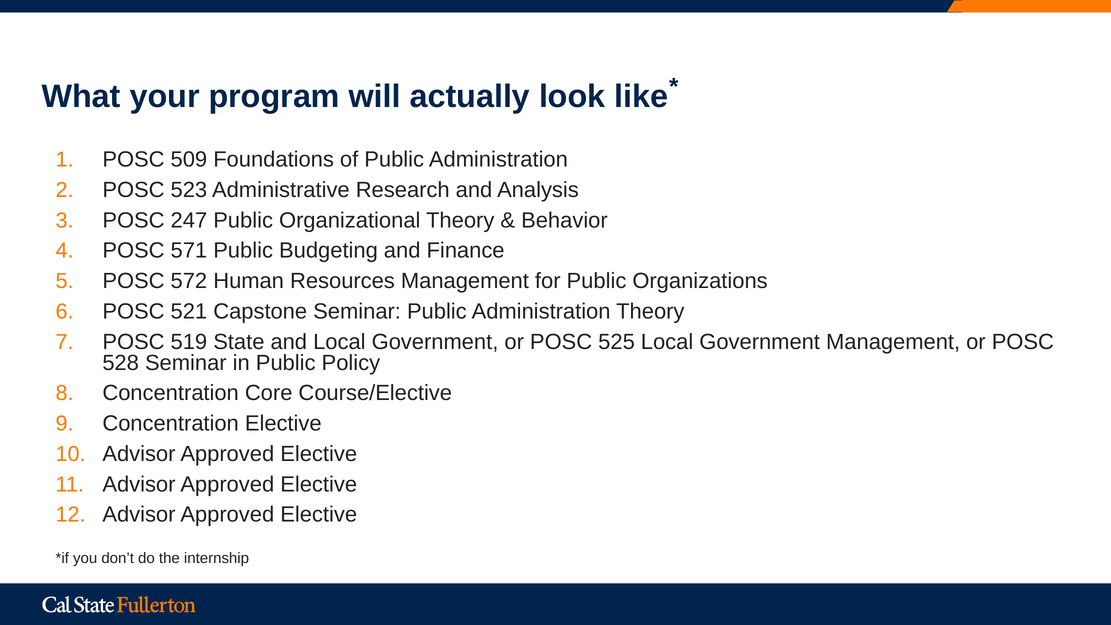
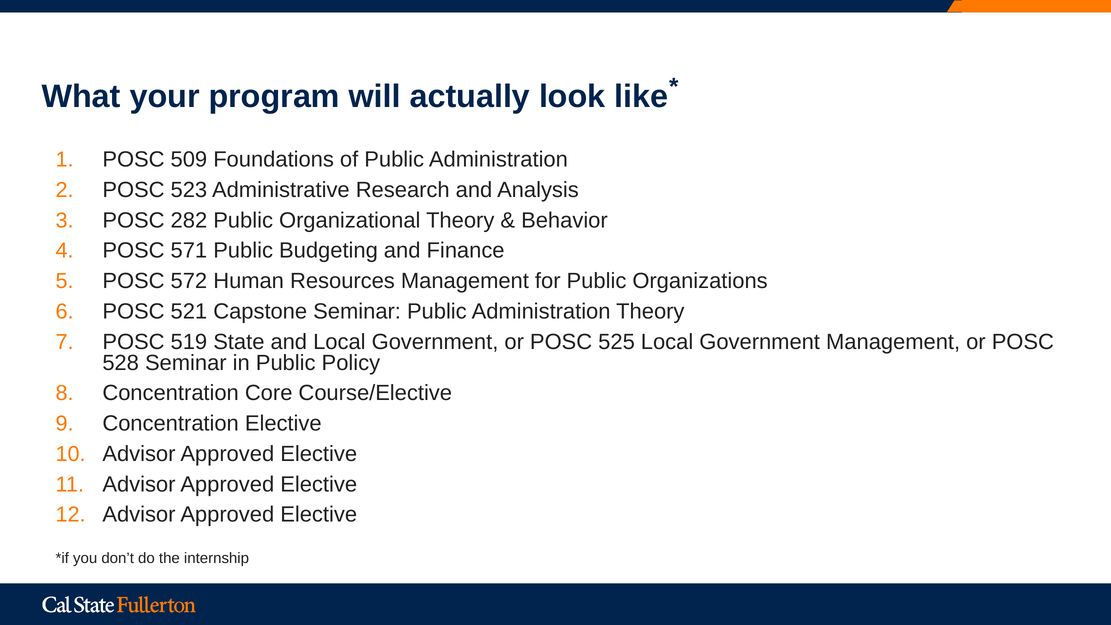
247: 247 -> 282
